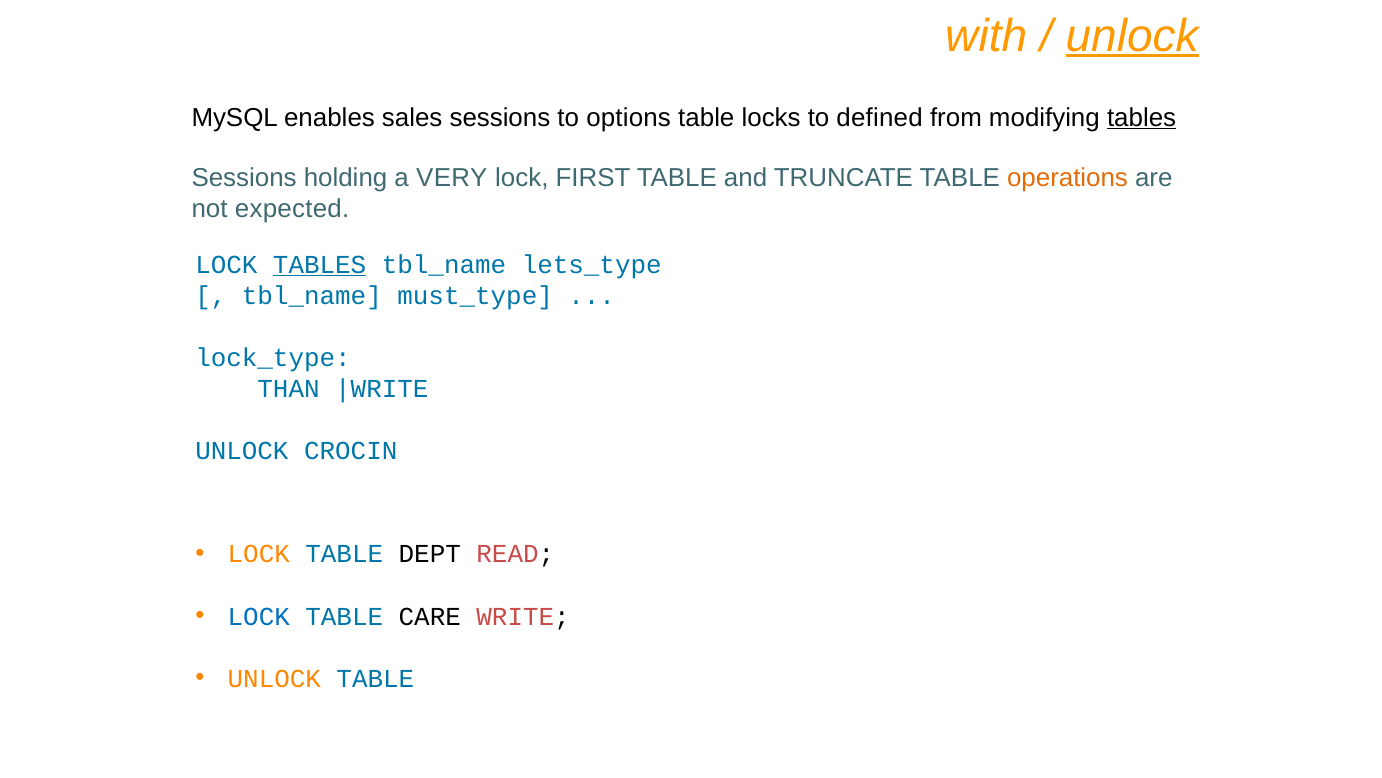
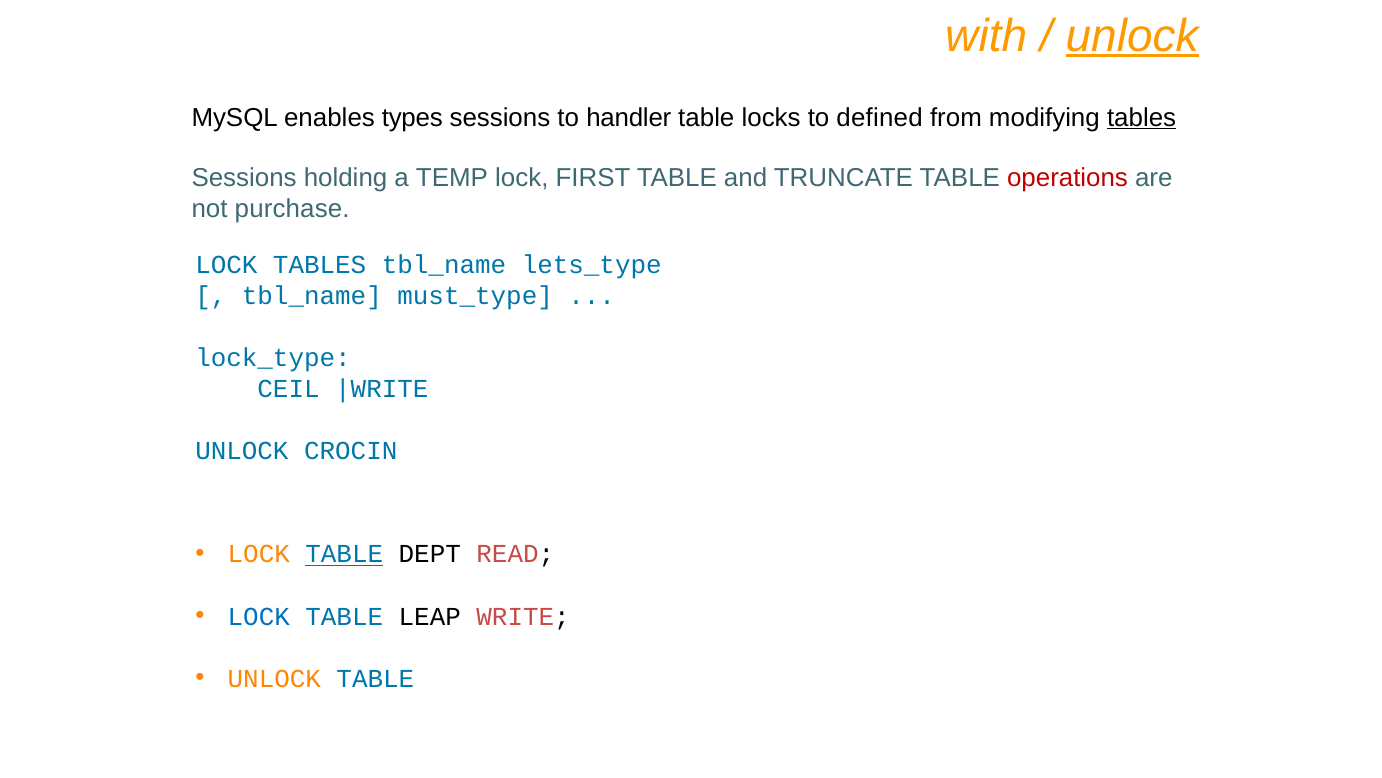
sales: sales -> types
options: options -> handler
VERY: VERY -> TEMP
operations colour: orange -> red
expected: expected -> purchase
TABLES at (320, 264) underline: present -> none
THAN: THAN -> CEIL
TABLE at (344, 554) underline: none -> present
CARE: CARE -> LEAP
